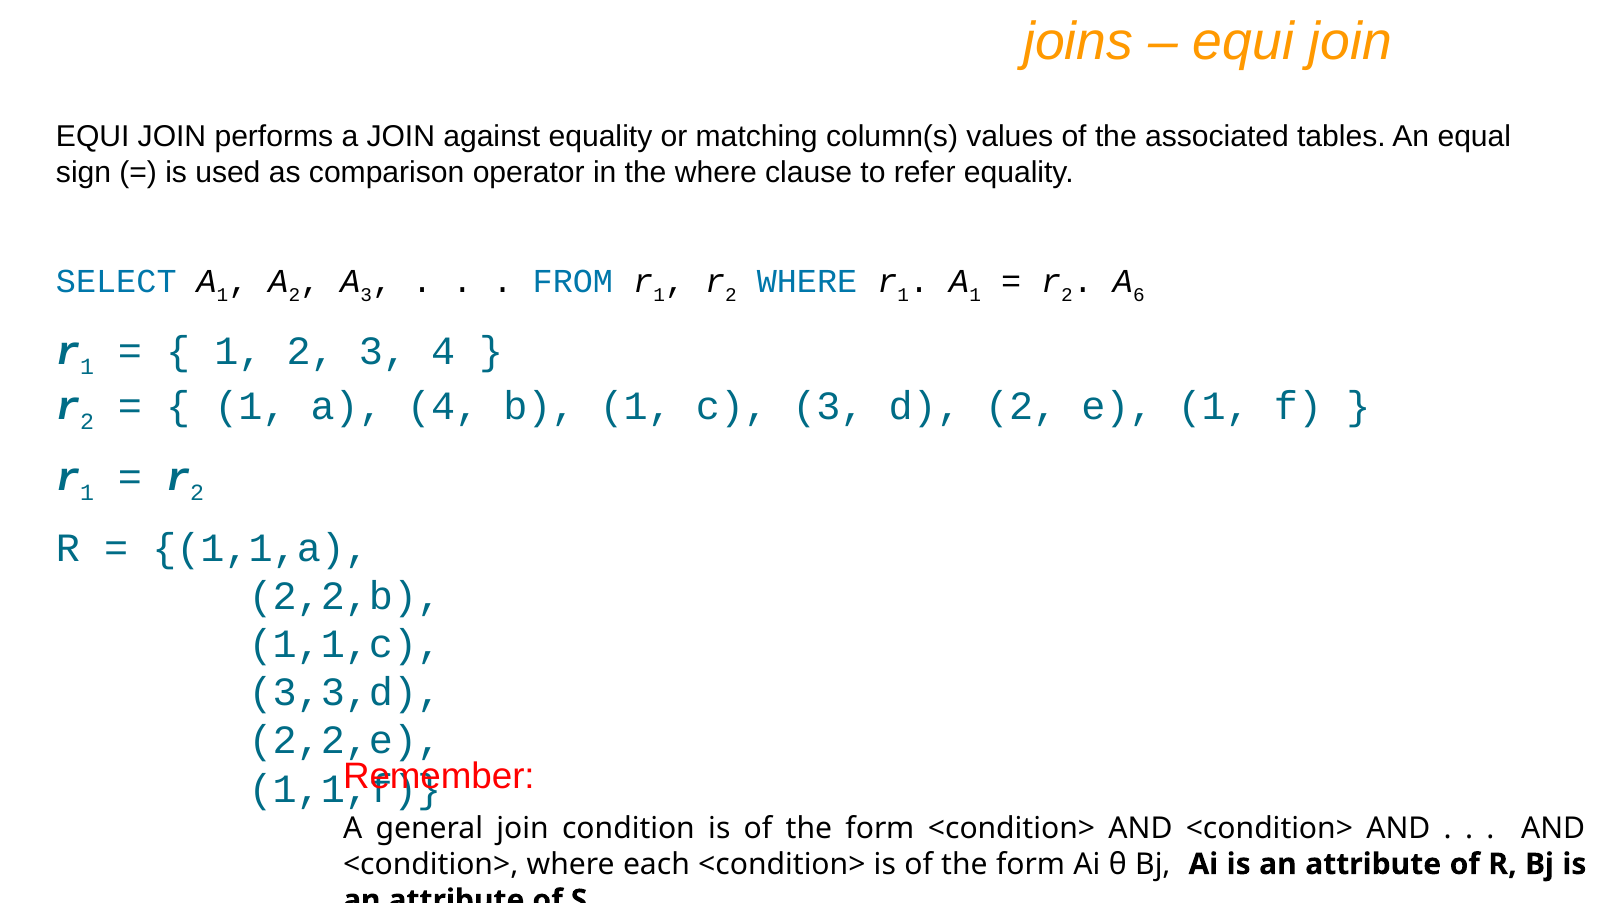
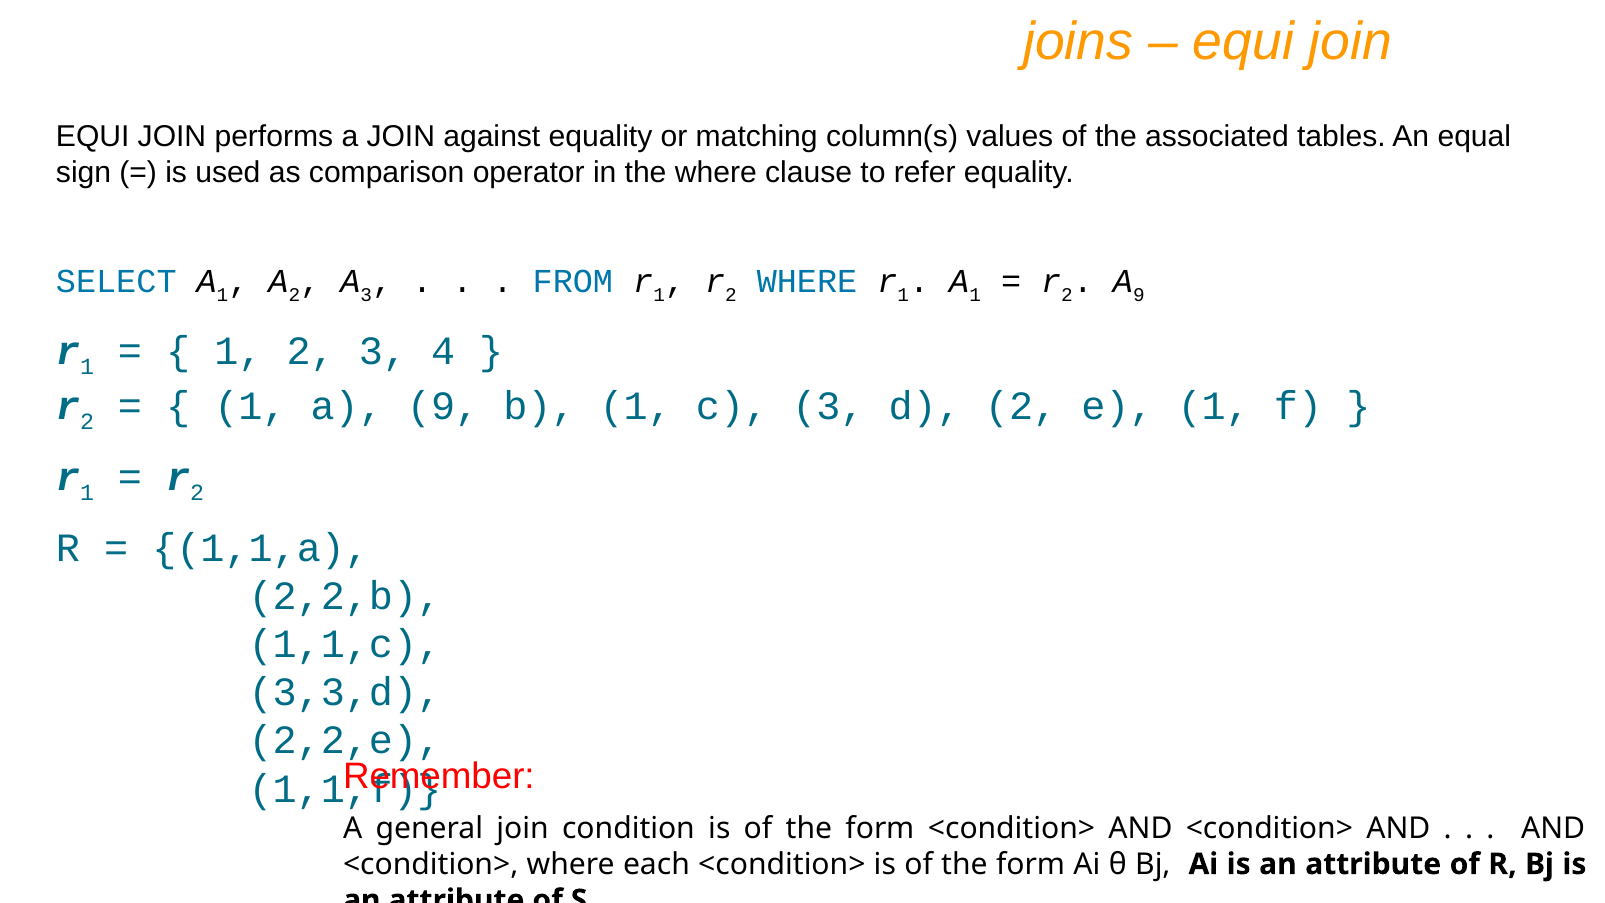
6 at (1139, 295): 6 -> 9
1 a 4: 4 -> 9
